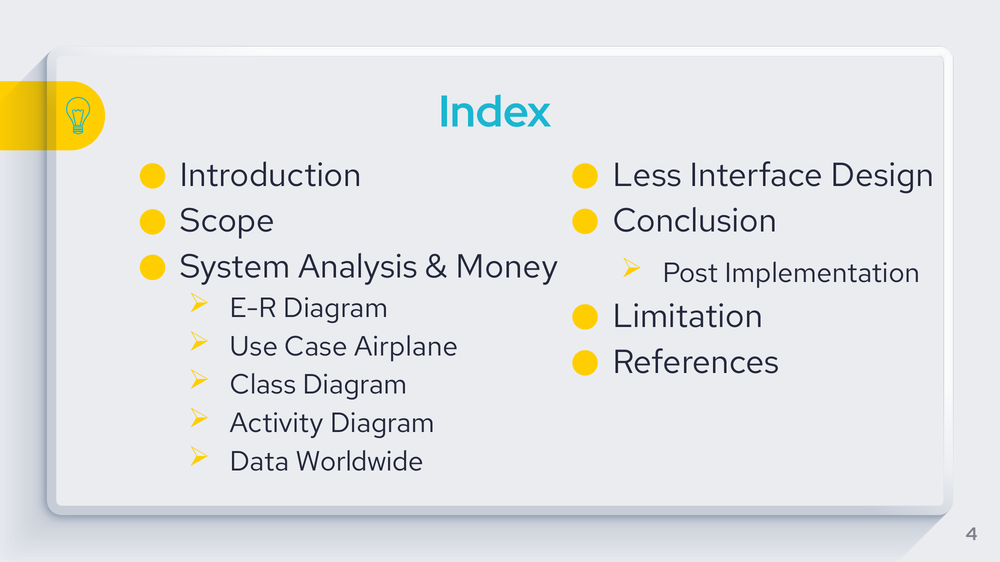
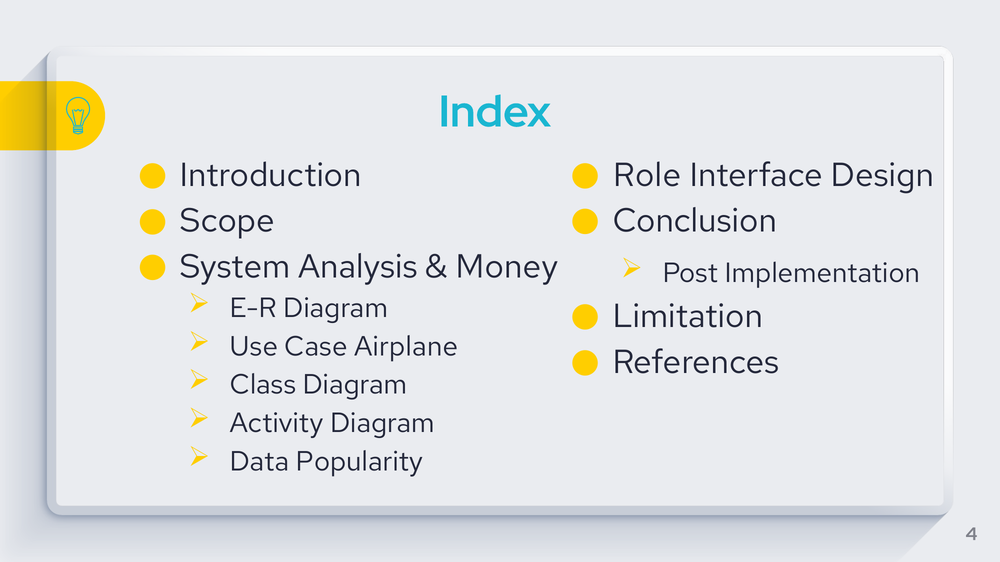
Less: Less -> Role
Worldwide: Worldwide -> Popularity
